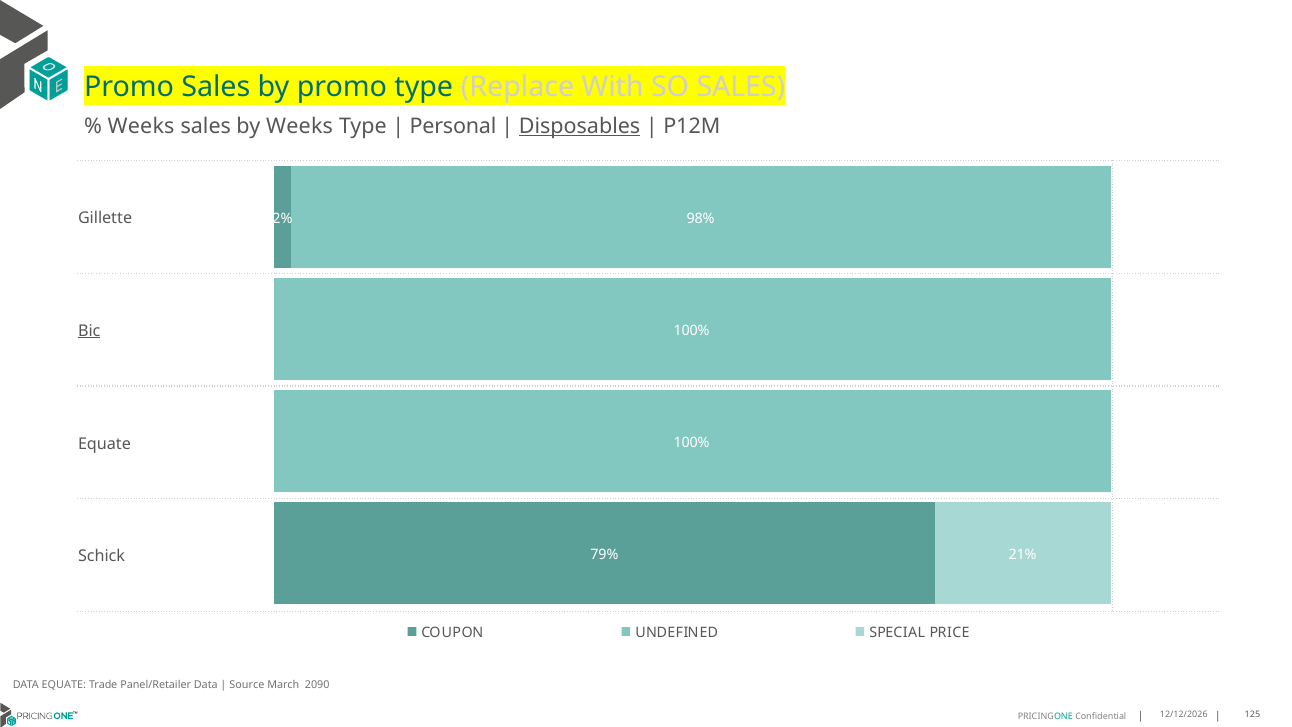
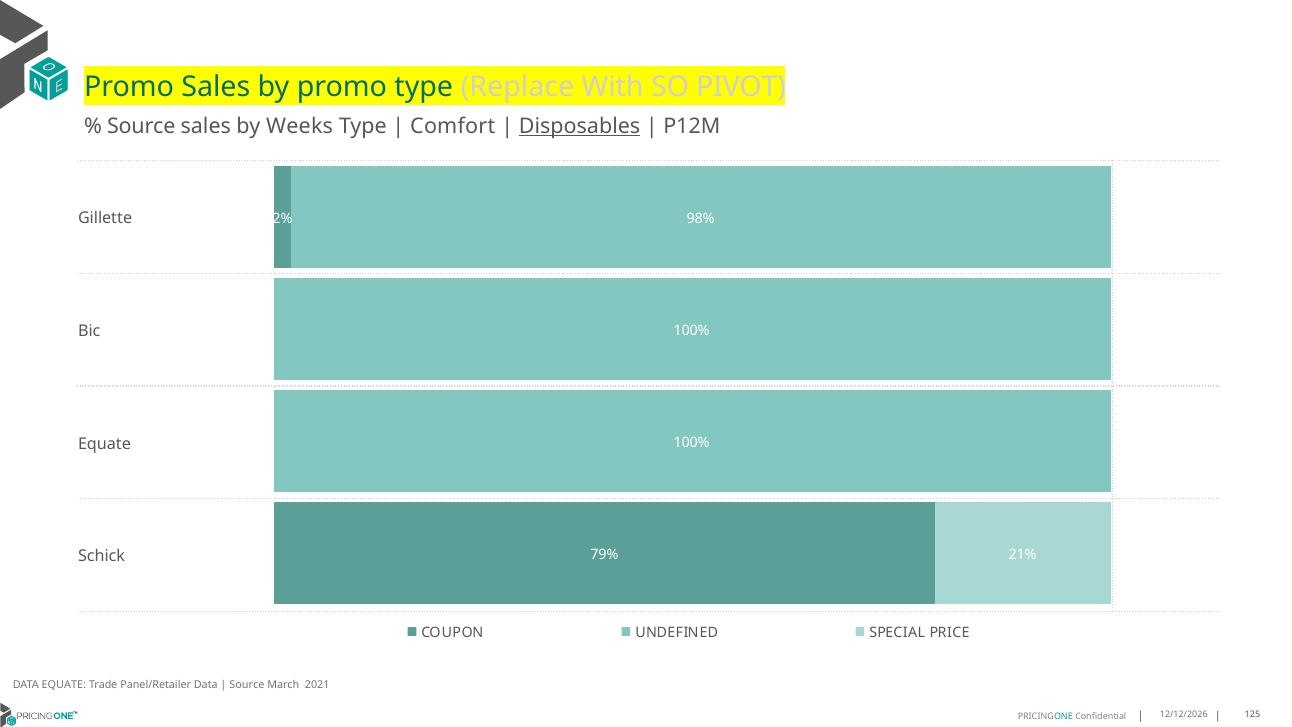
SO SALES: SALES -> PIVOT
Weeks at (141, 126): Weeks -> Source
Personal: Personal -> Comfort
Bic underline: present -> none
2090: 2090 -> 2021
